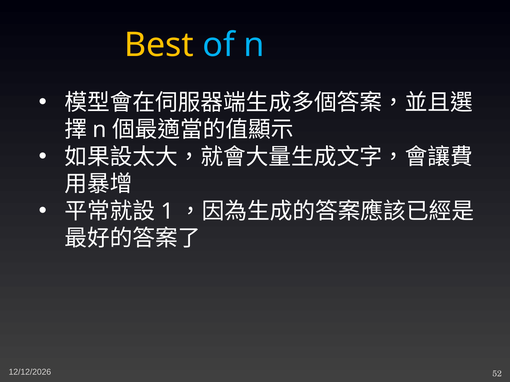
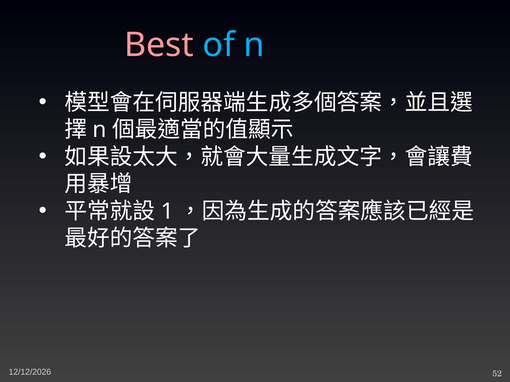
Best colour: yellow -> pink
